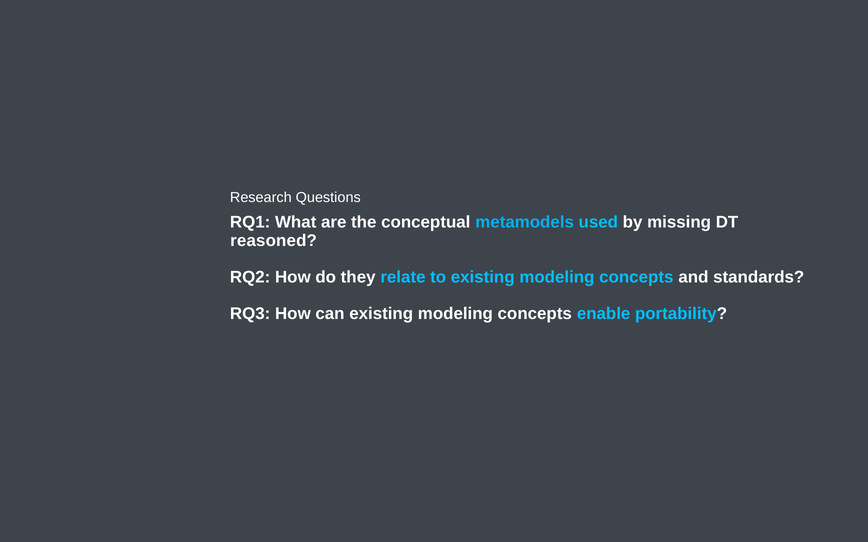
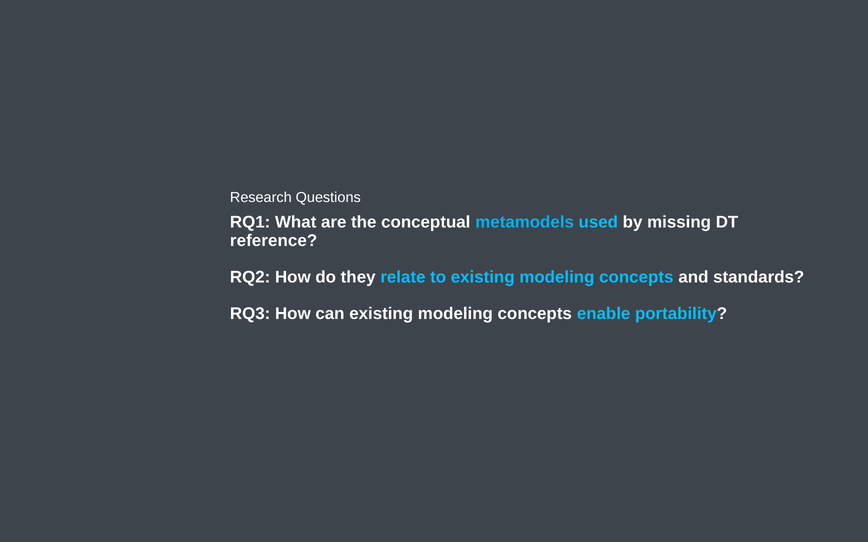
reasoned: reasoned -> reference
